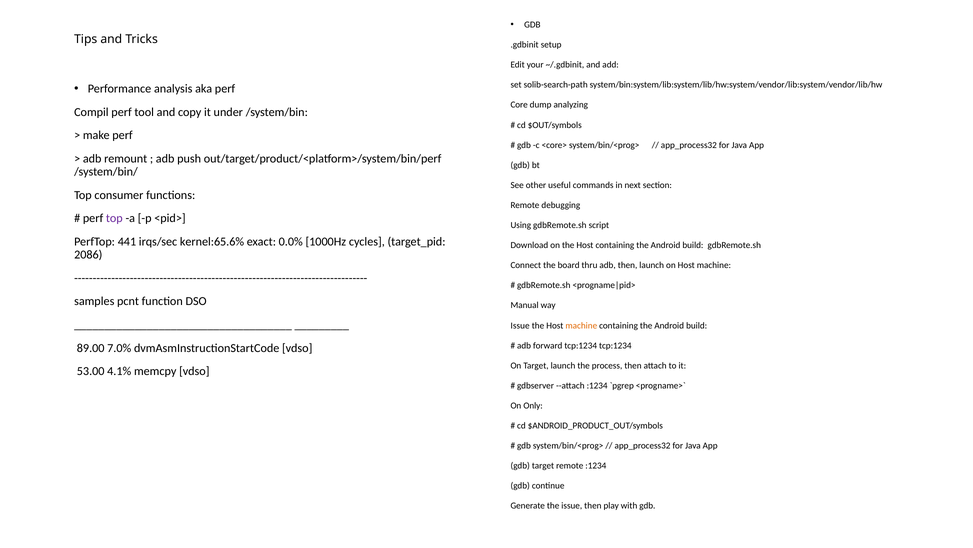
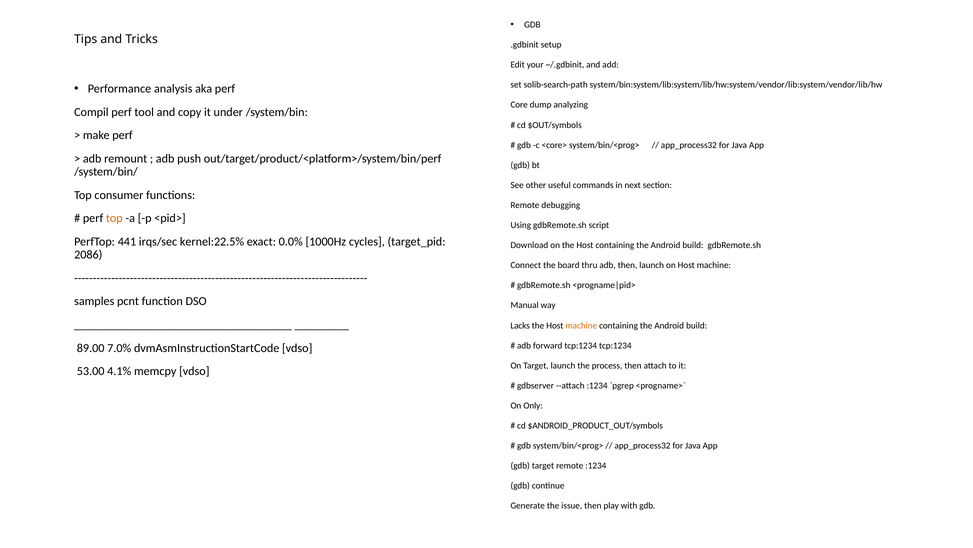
top at (114, 218) colour: purple -> orange
kernel:65.6%: kernel:65.6% -> kernel:22.5%
Issue at (520, 325): Issue -> Lacks
